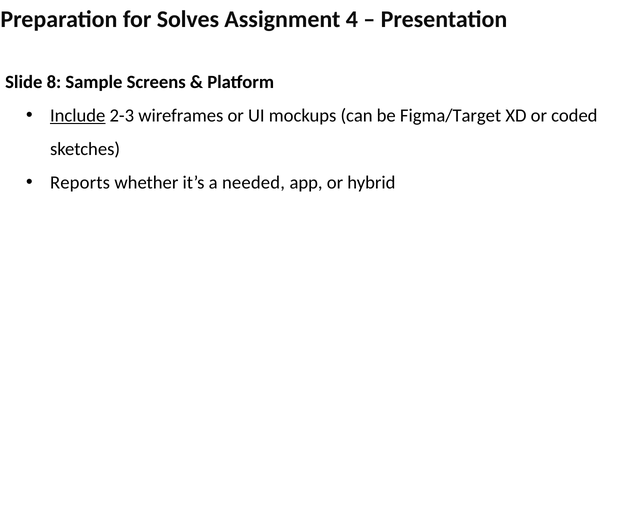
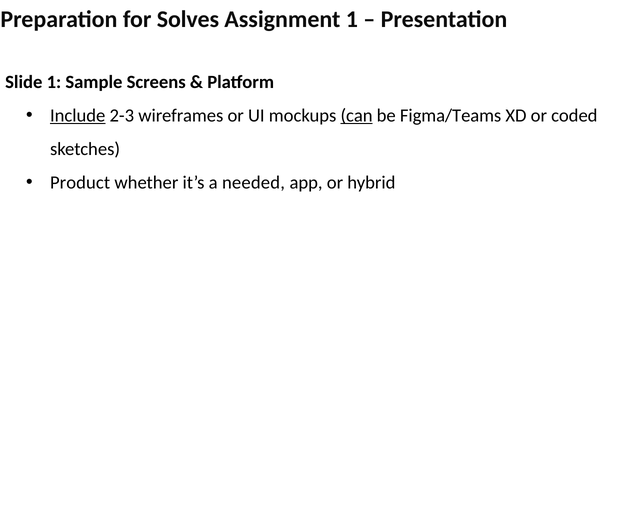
Assignment 4: 4 -> 1
Slide 8: 8 -> 1
can underline: none -> present
Figma/Target: Figma/Target -> Figma/Teams
Reports: Reports -> Product
